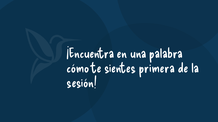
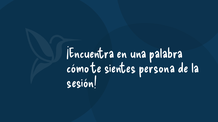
primera: primera -> persona
